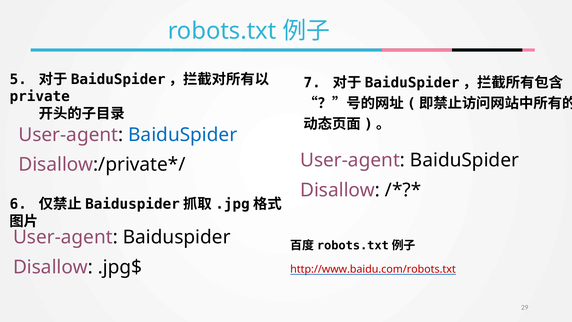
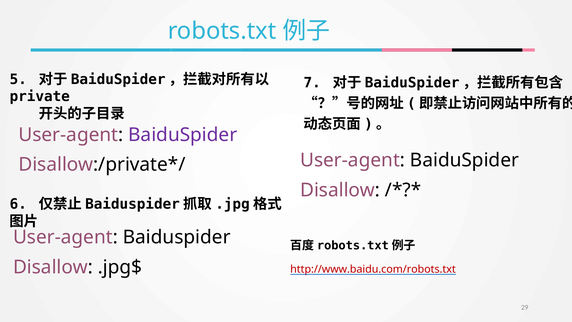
BaiduSpider at (183, 135) colour: blue -> purple
